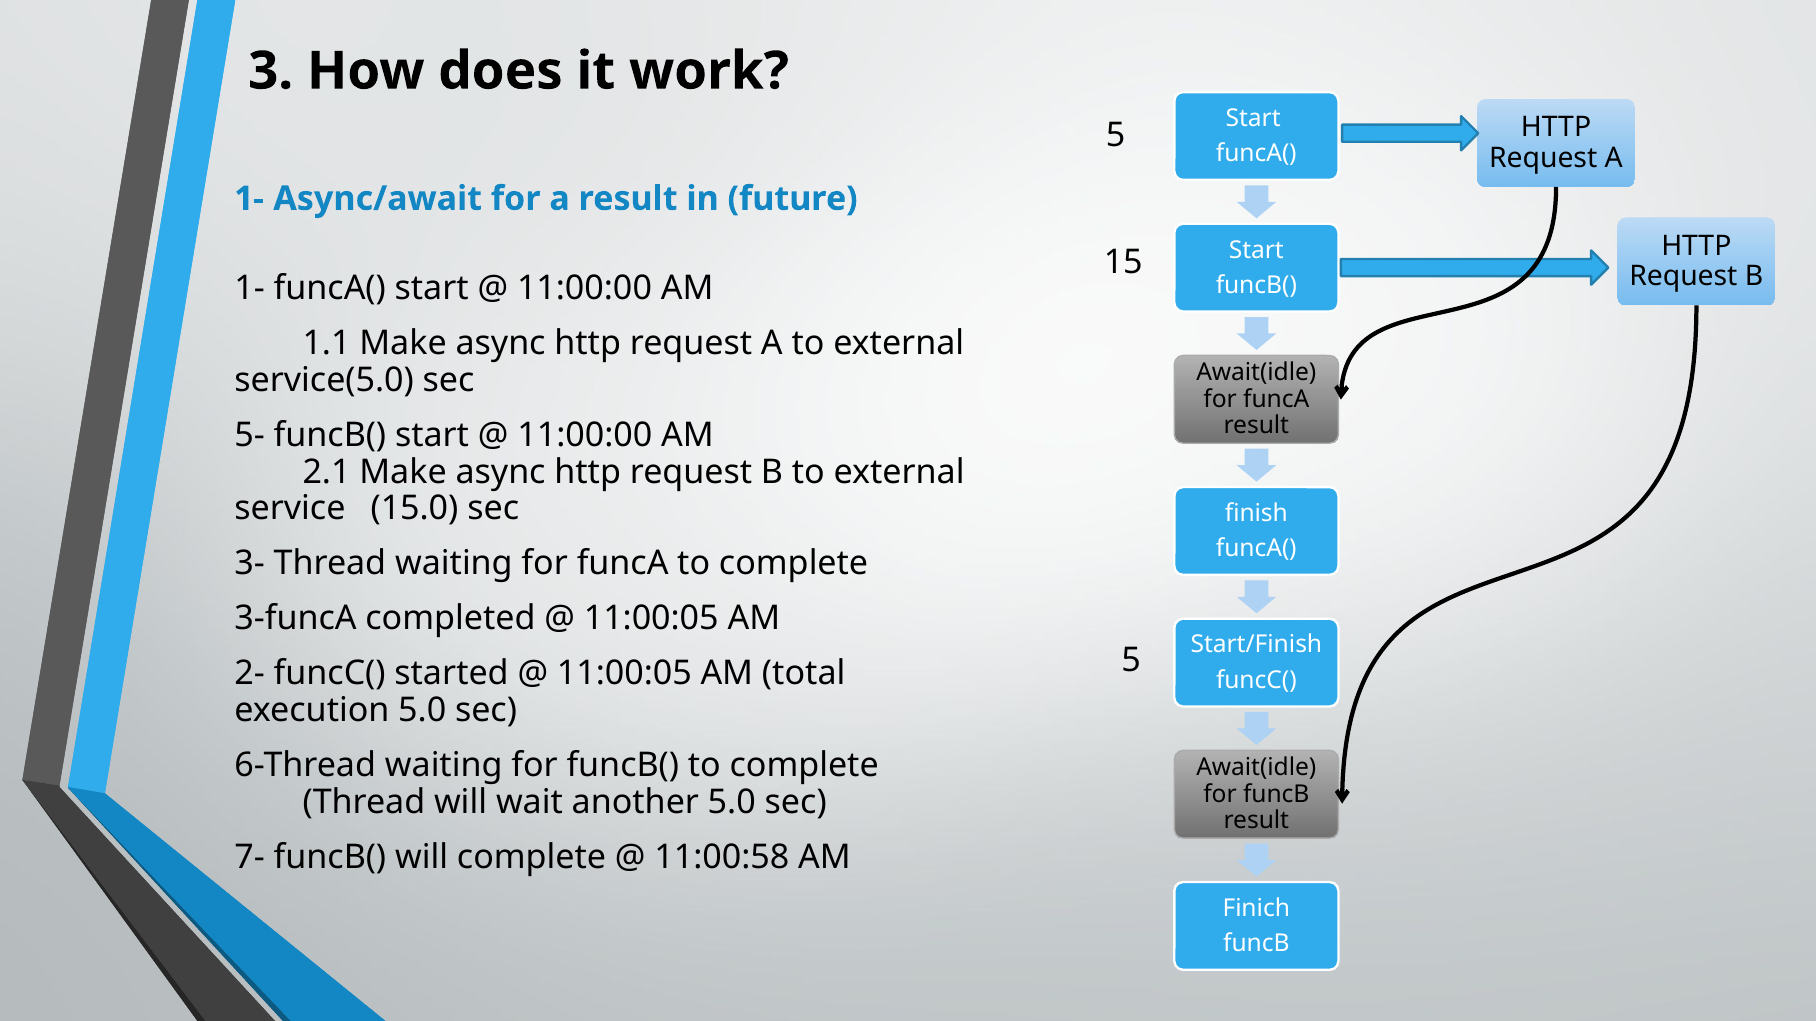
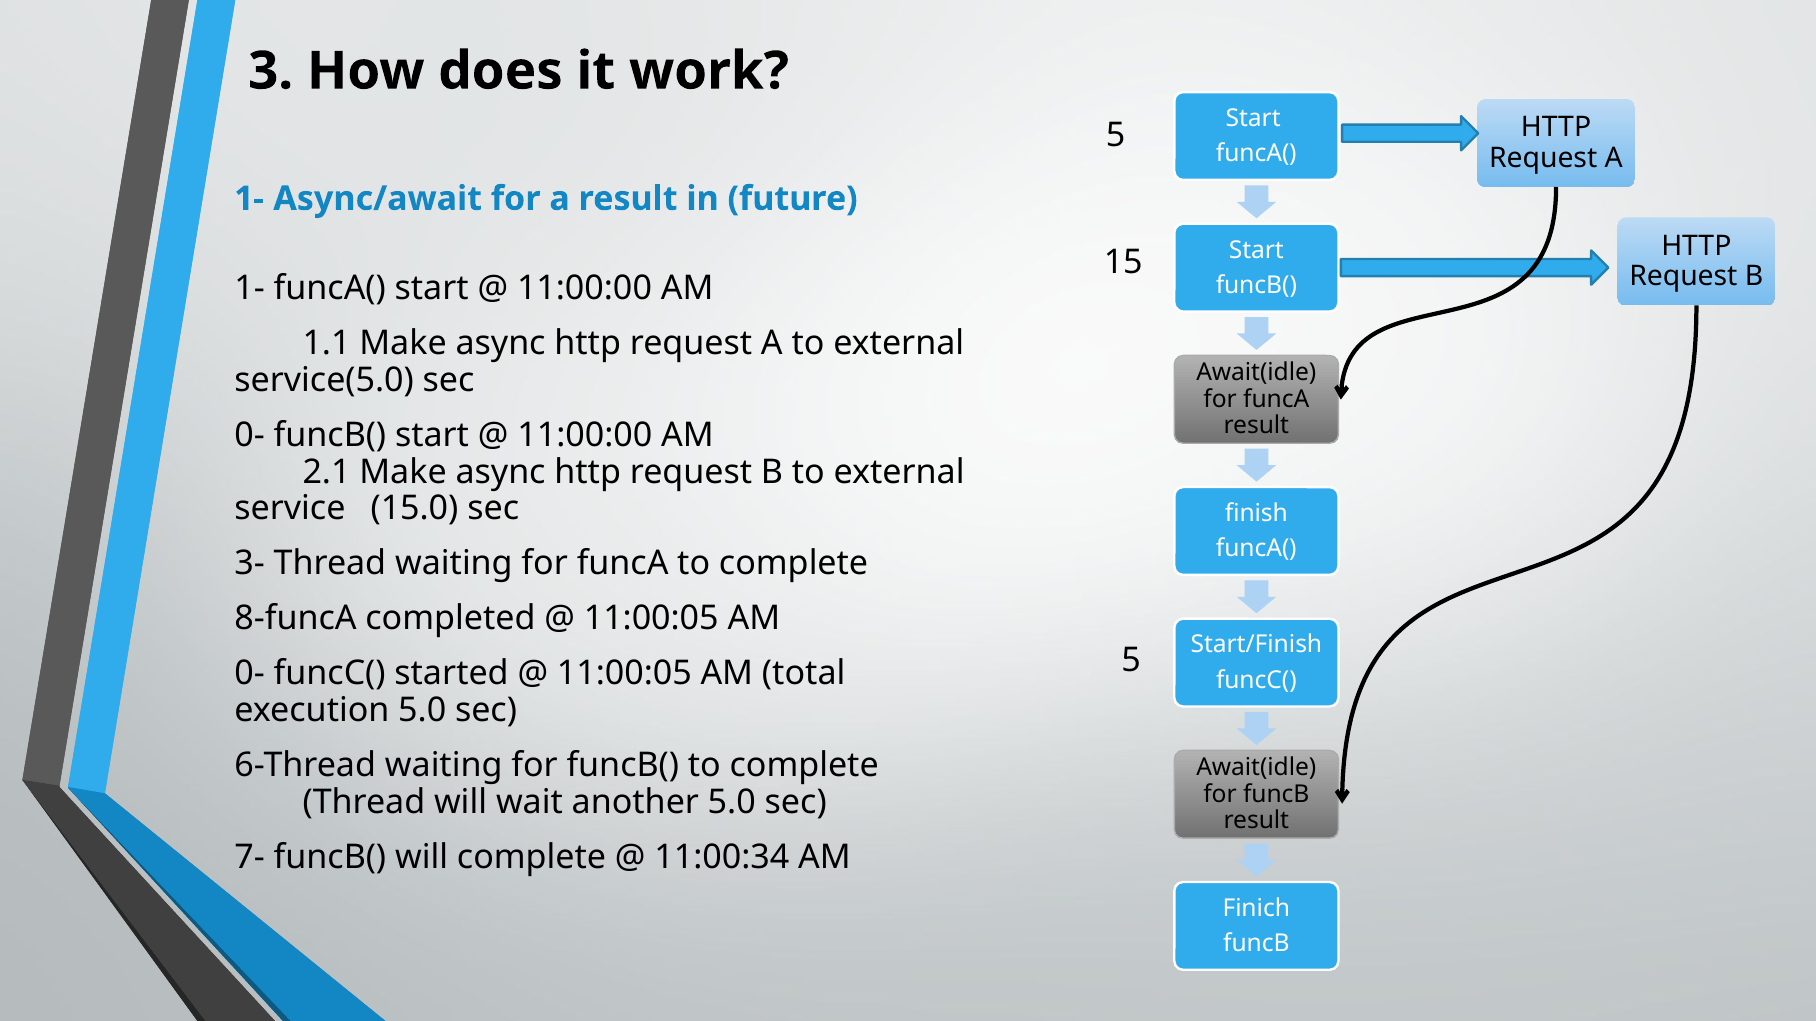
5- at (250, 435): 5- -> 0-
3-funcA: 3-funcA -> 8-funcA
2- at (250, 674): 2- -> 0-
11:00:58: 11:00:58 -> 11:00:34
